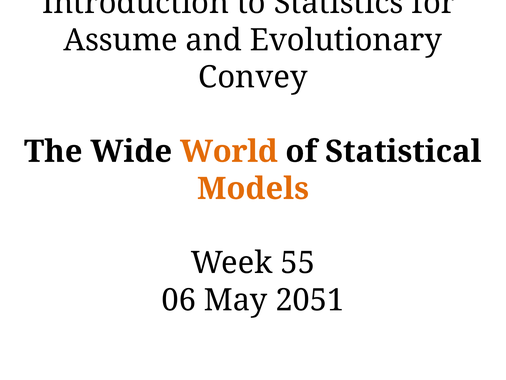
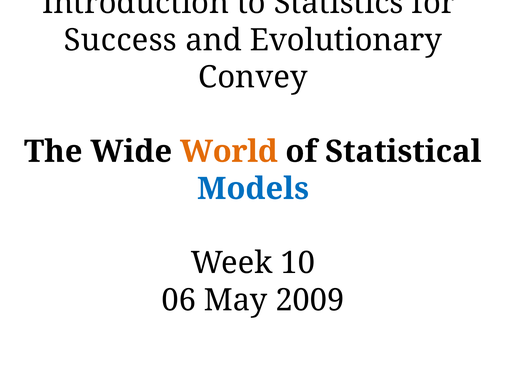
Assume: Assume -> Success
Models colour: orange -> blue
55: 55 -> 10
2051: 2051 -> 2009
